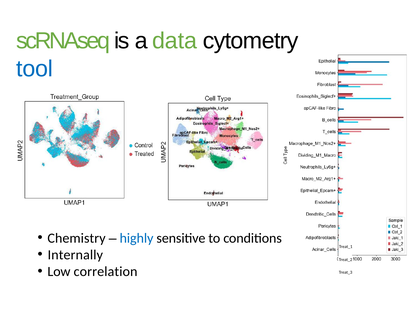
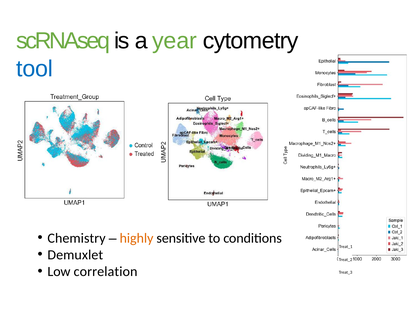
data: data -> year
highly colour: blue -> orange
Internally: Internally -> Demuxlet
